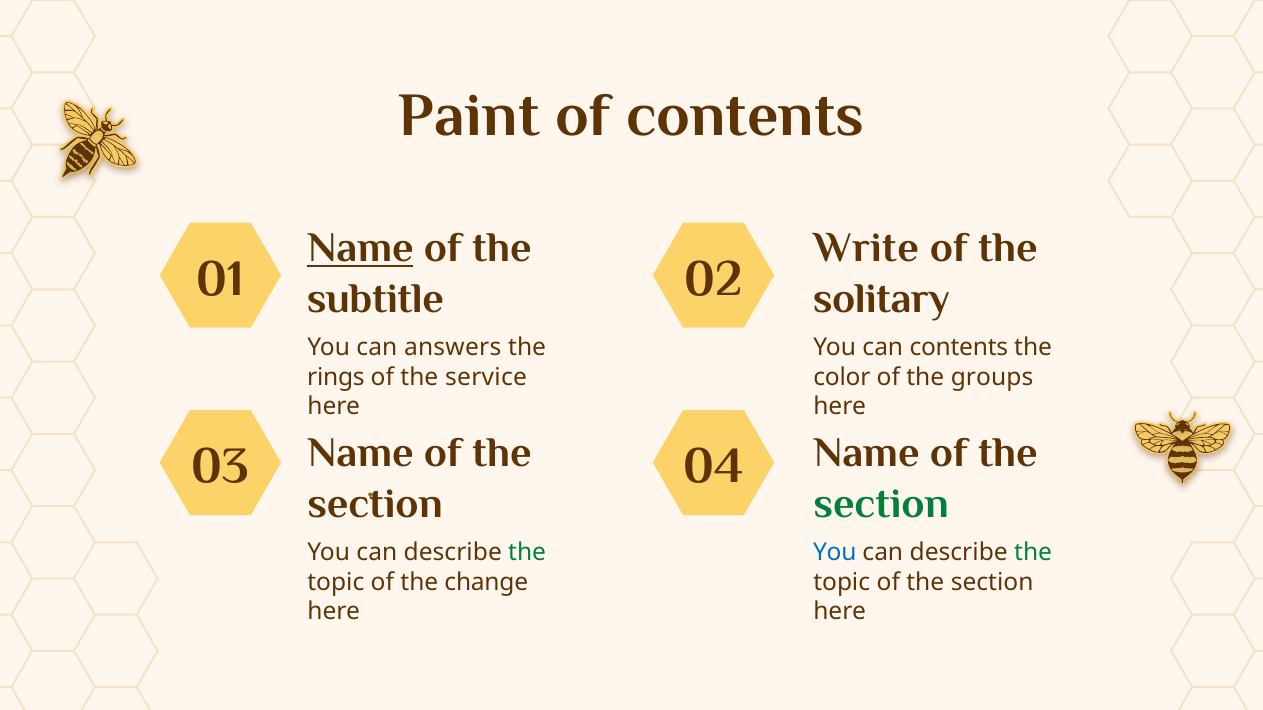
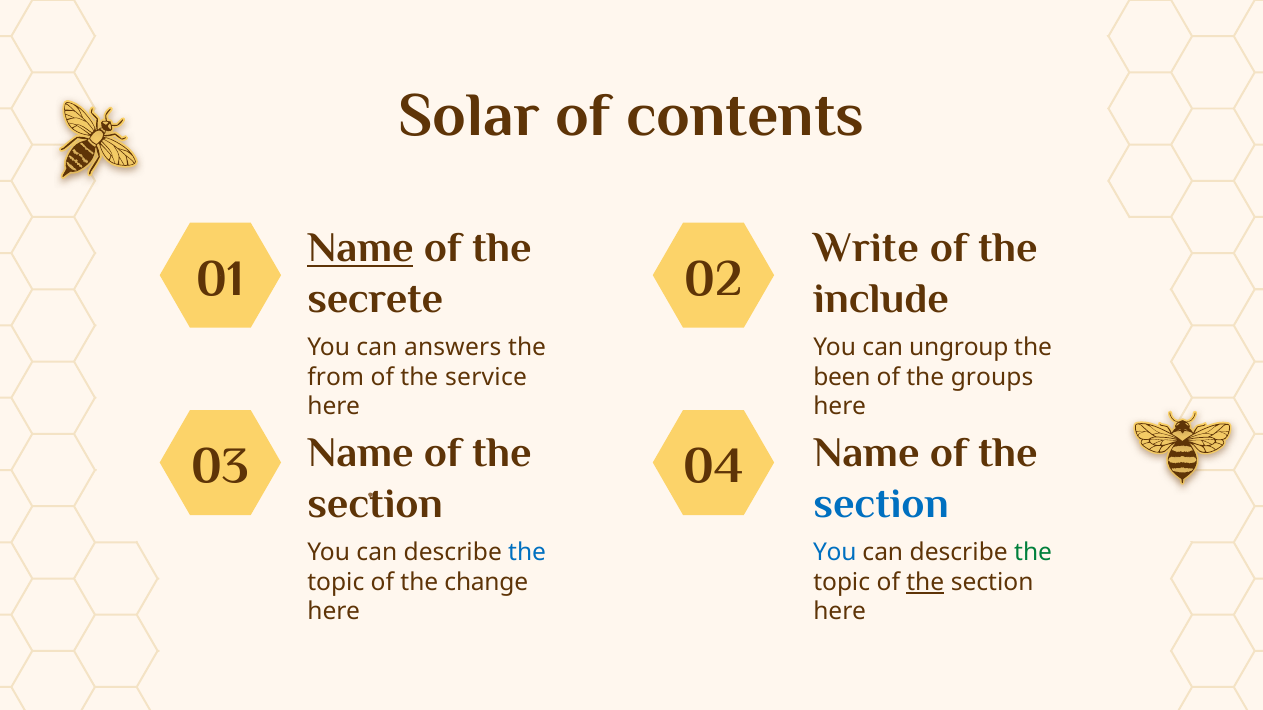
Paint: Paint -> Solar
subtitle: subtitle -> secrete
solitary: solitary -> include
can contents: contents -> ungroup
rings: rings -> from
color: color -> been
section at (881, 504) colour: green -> blue
the at (527, 553) colour: green -> blue
the at (925, 583) underline: none -> present
